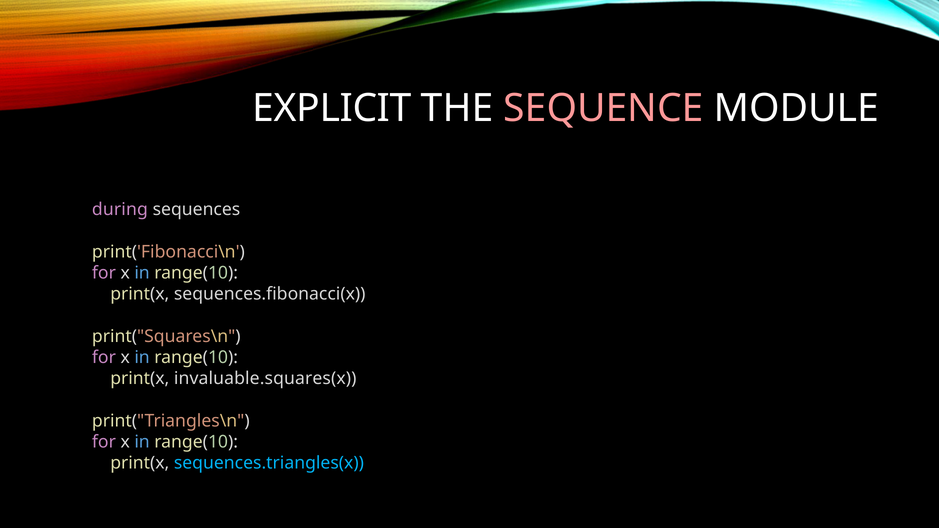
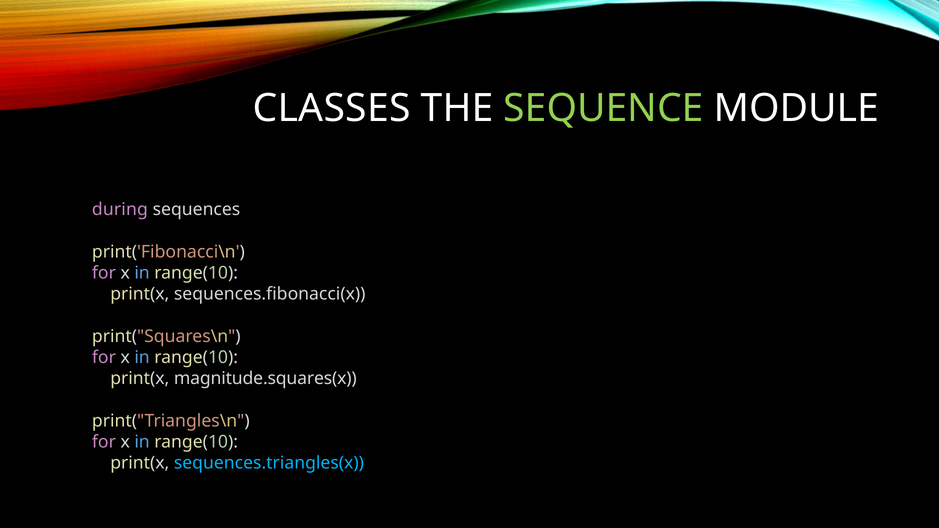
EXPLICIT: EXPLICIT -> CLASSES
SEQUENCE colour: pink -> light green
invaluable.squares(x: invaluable.squares(x -> magnitude.squares(x
